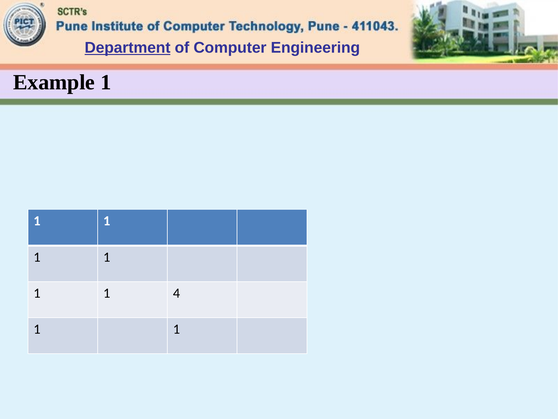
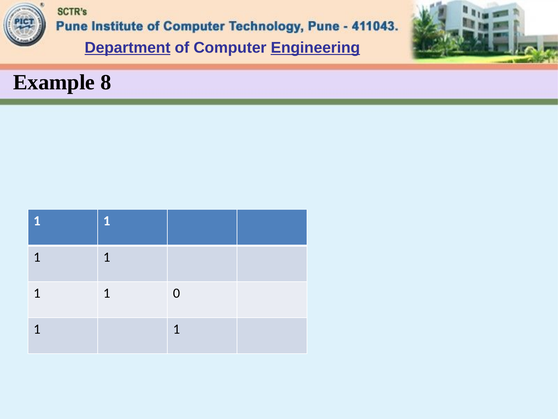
Engineering underline: none -> present
Example 1: 1 -> 8
4: 4 -> 0
